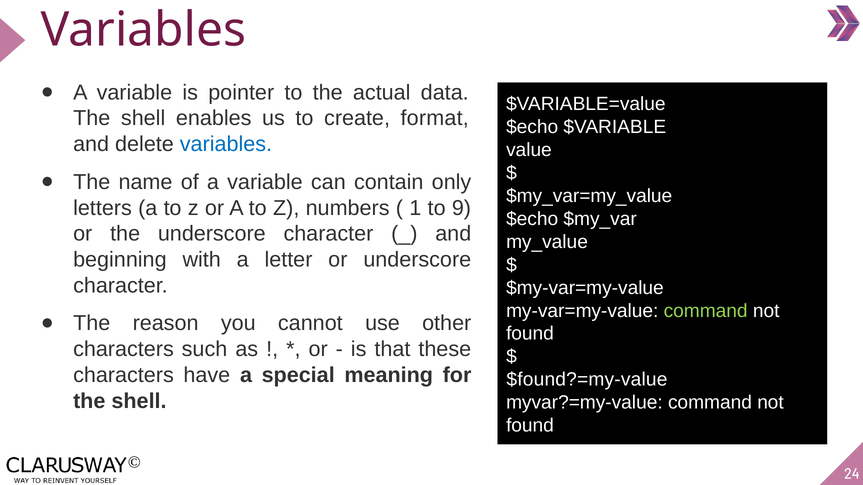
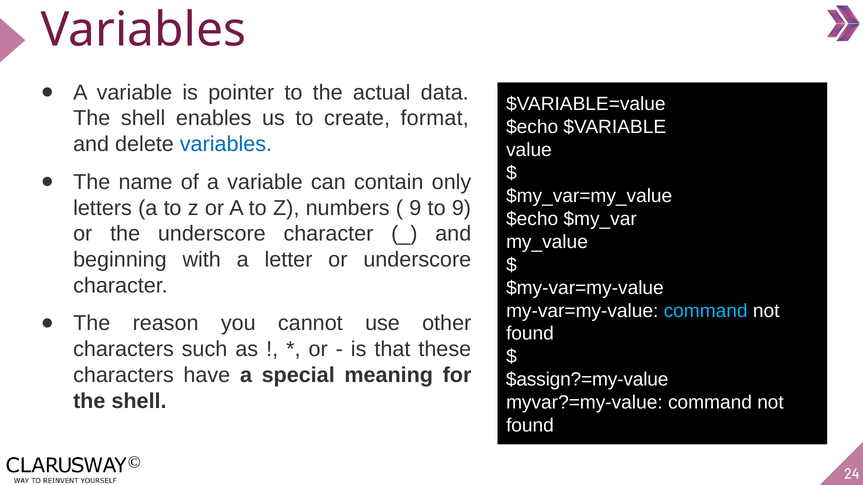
1 at (415, 208): 1 -> 9
command at (706, 311) colour: light green -> light blue
$found?=my-value: $found?=my-value -> $assign?=my-value
